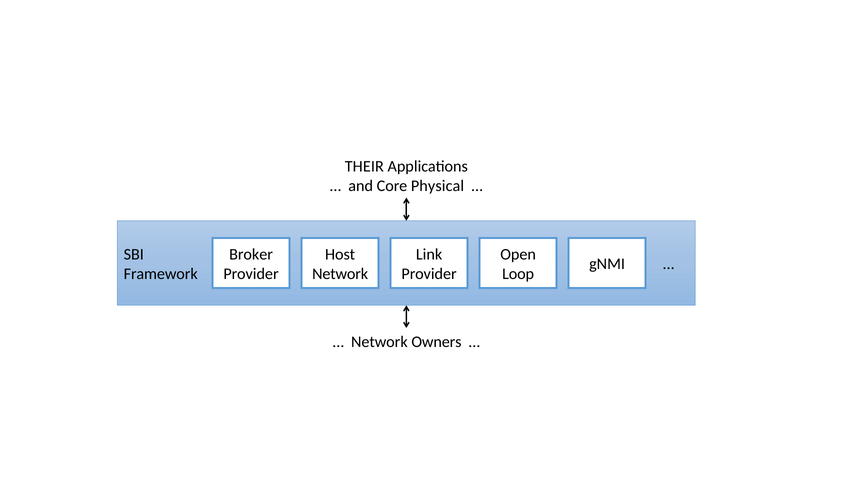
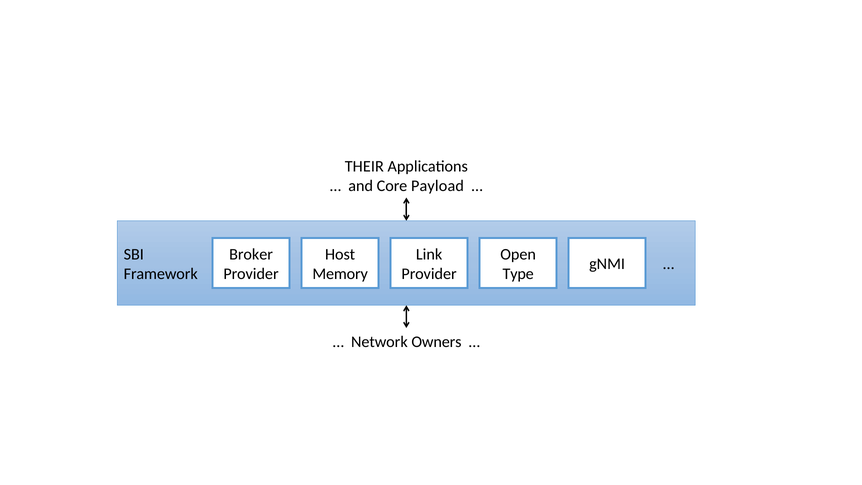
Physical: Physical -> Payload
Network at (340, 274): Network -> Memory
Loop: Loop -> Type
